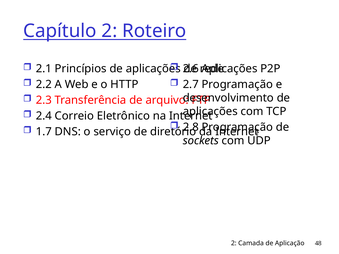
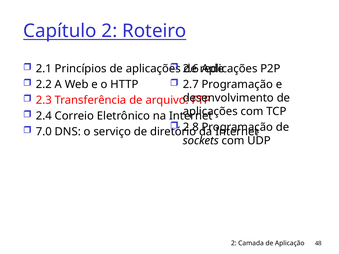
1.7: 1.7 -> 7.0
